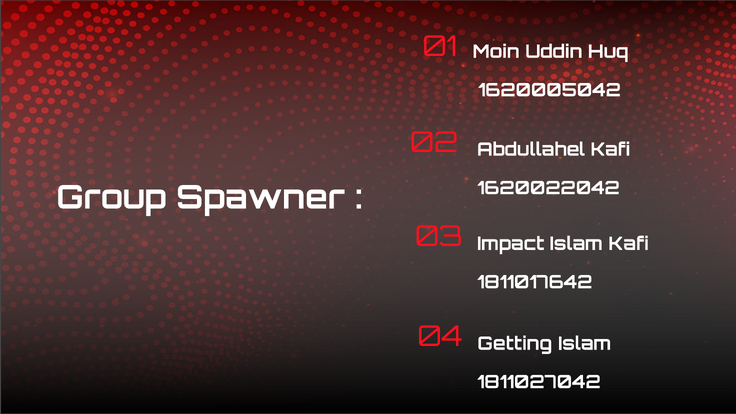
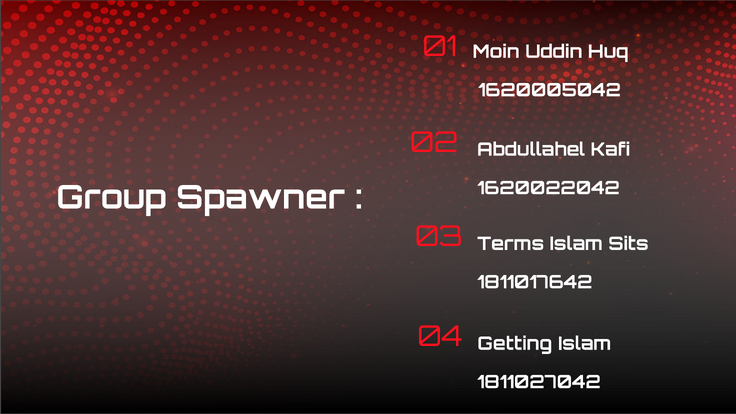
Impact: Impact -> Terms
Islam Kafi: Kafi -> Sits
